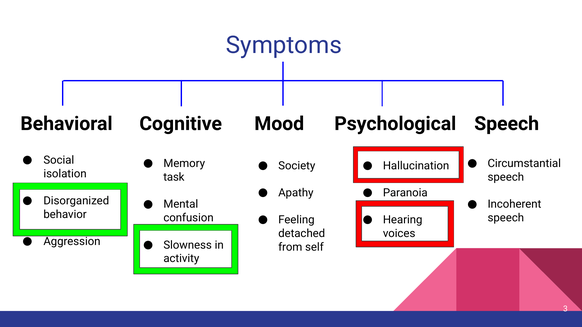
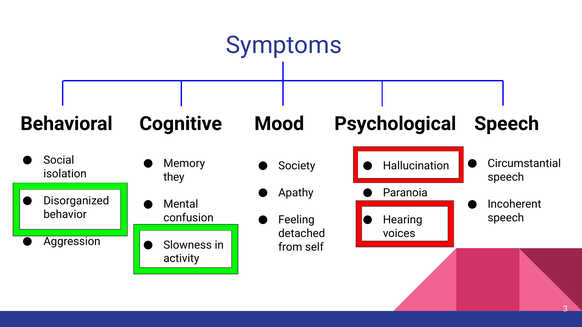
task: task -> they
